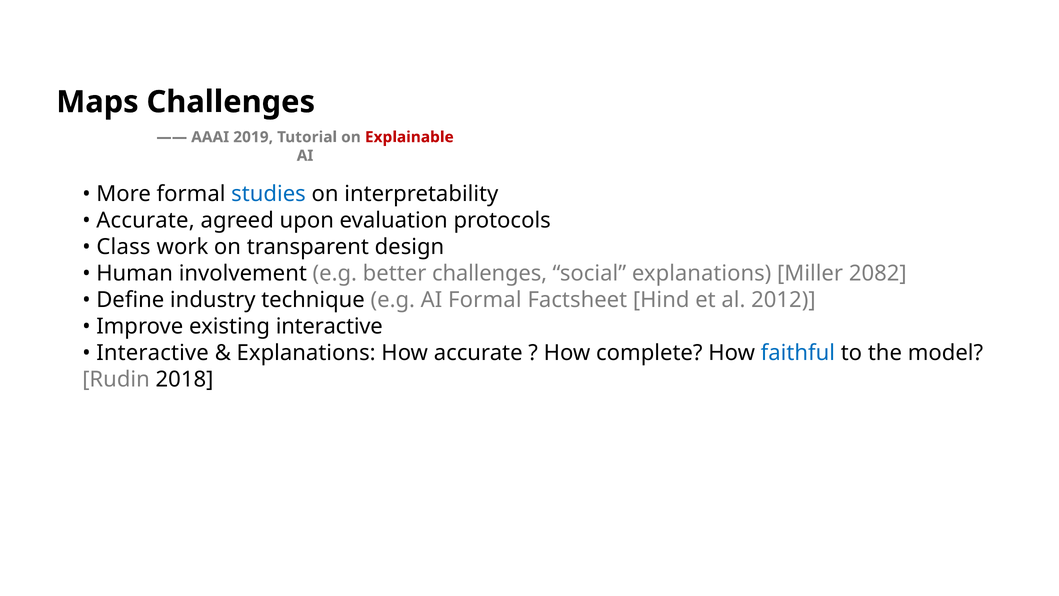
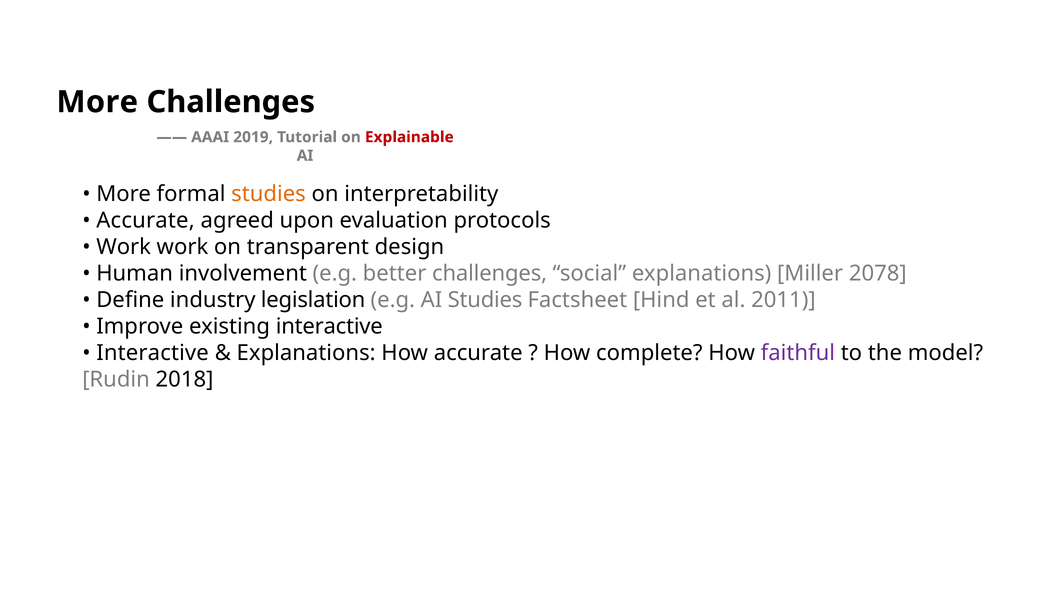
Maps at (97, 102): Maps -> More
studies at (269, 194) colour: blue -> orange
Class at (123, 247): Class -> Work
2082: 2082 -> 2078
technique: technique -> legislation
AI Formal: Formal -> Studies
2012: 2012 -> 2011
faithful colour: blue -> purple
